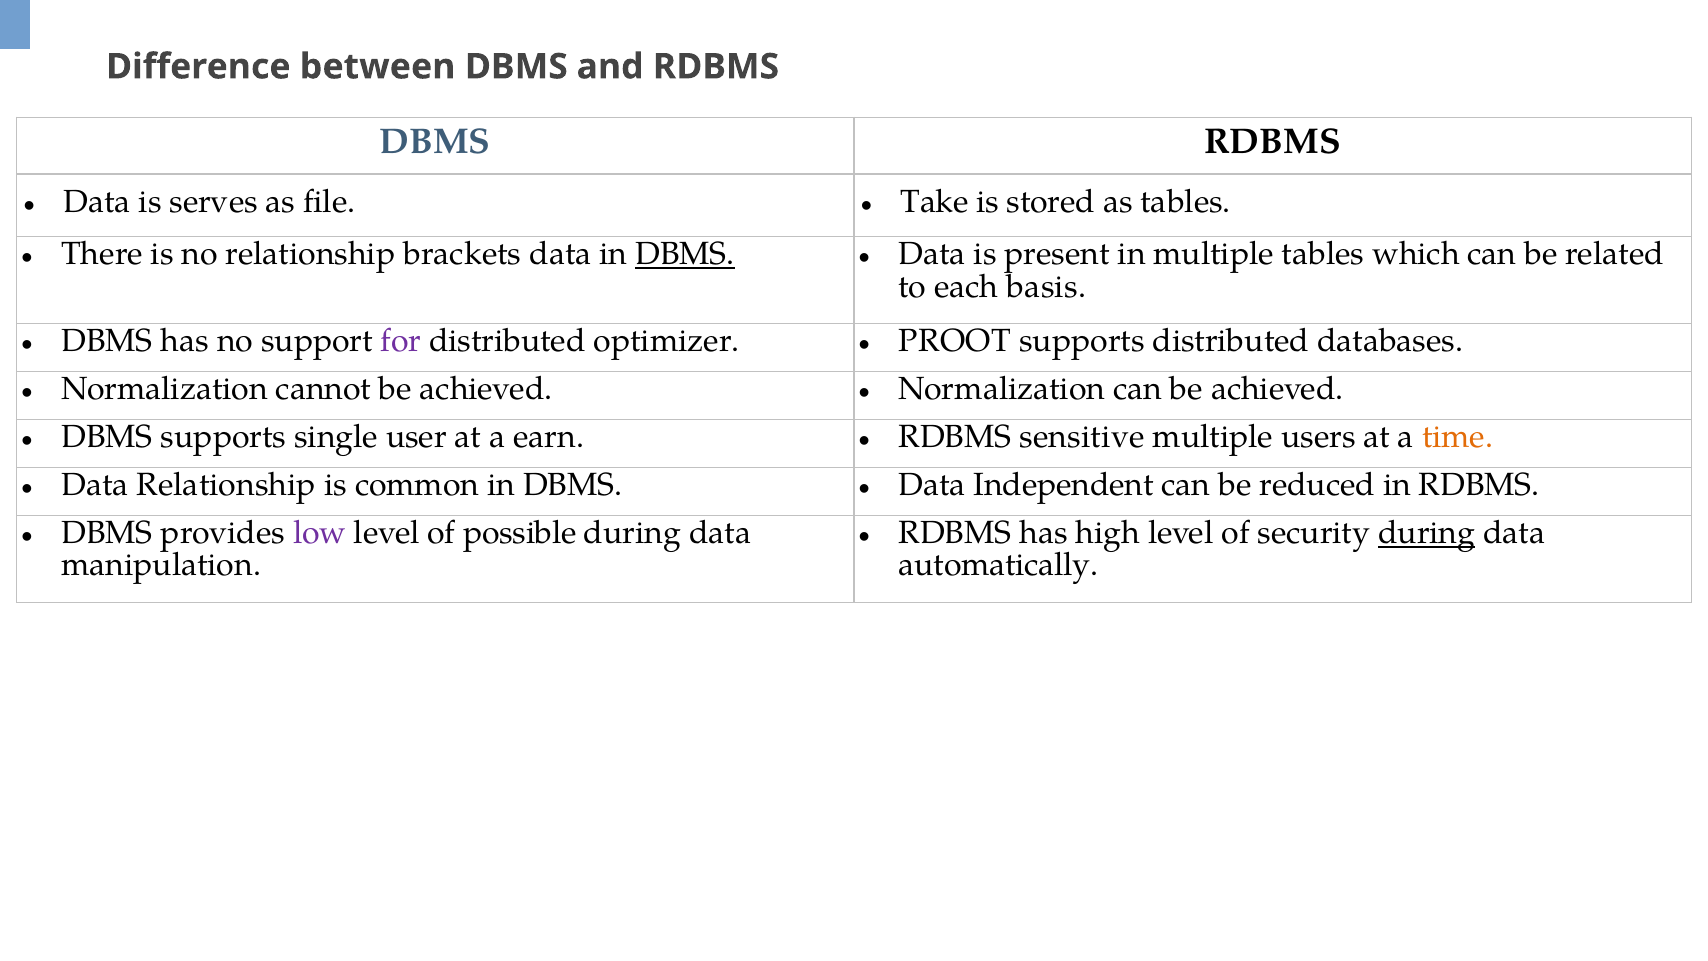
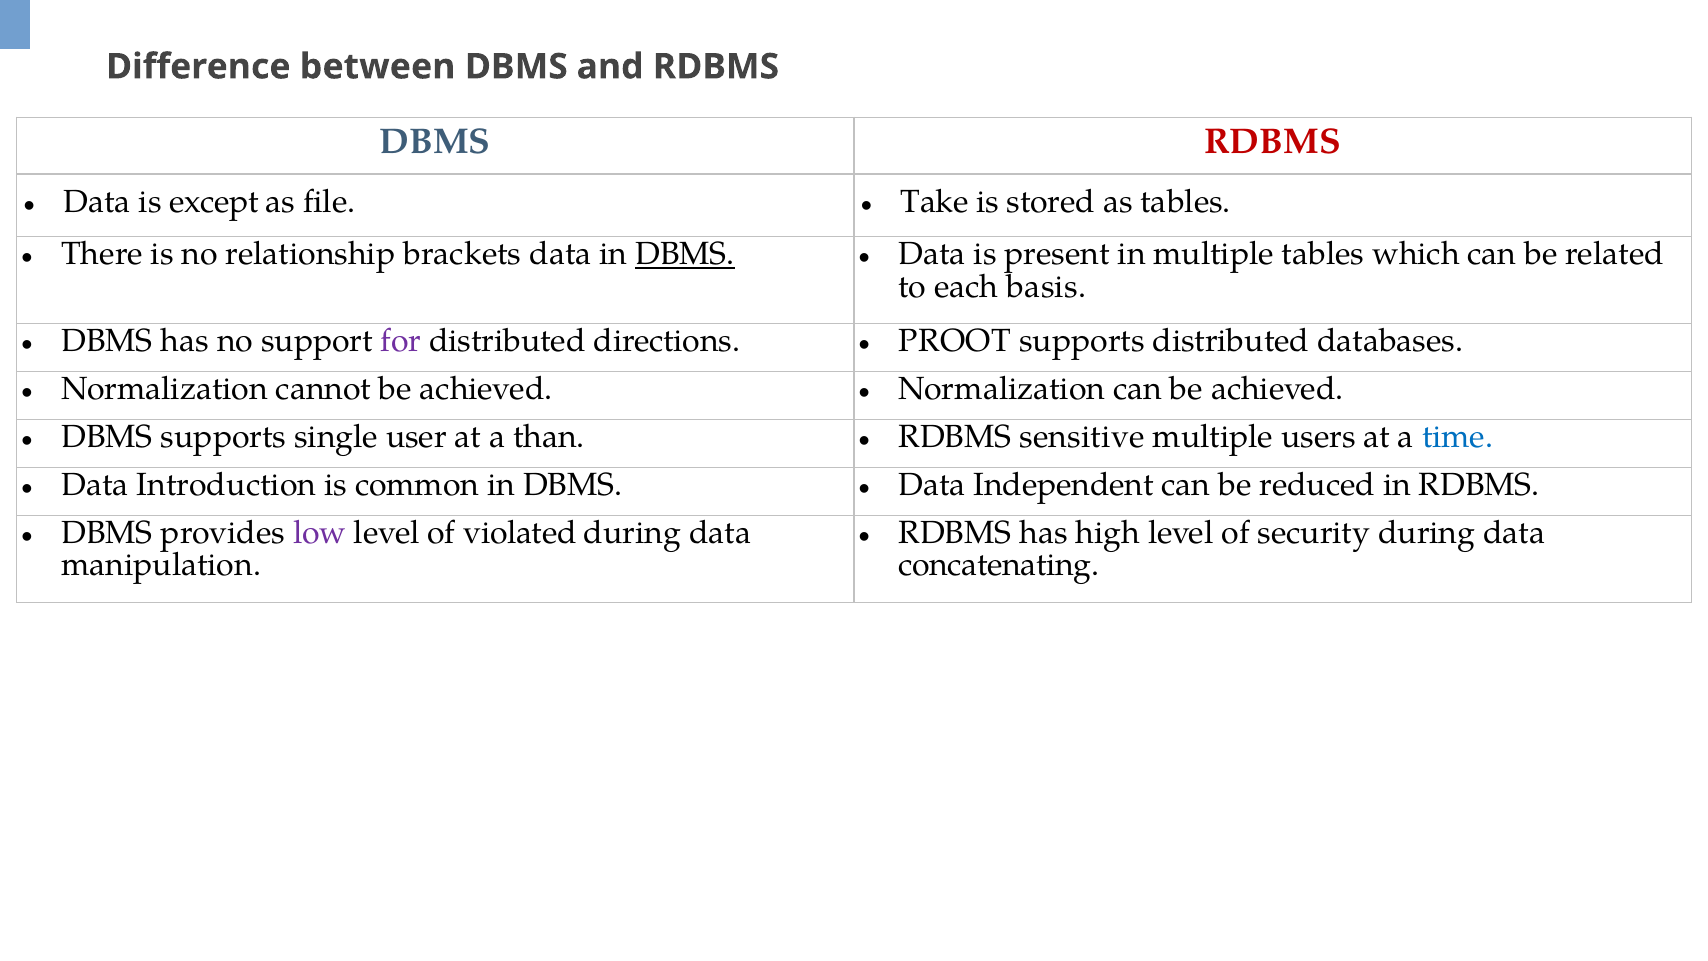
RDBMS at (1273, 142) colour: black -> red
serves: serves -> except
optimizer: optimizer -> directions
earn: earn -> than
time colour: orange -> blue
Data Relationship: Relationship -> Introduction
possible: possible -> violated
during at (1427, 533) underline: present -> none
automatically: automatically -> concatenating
